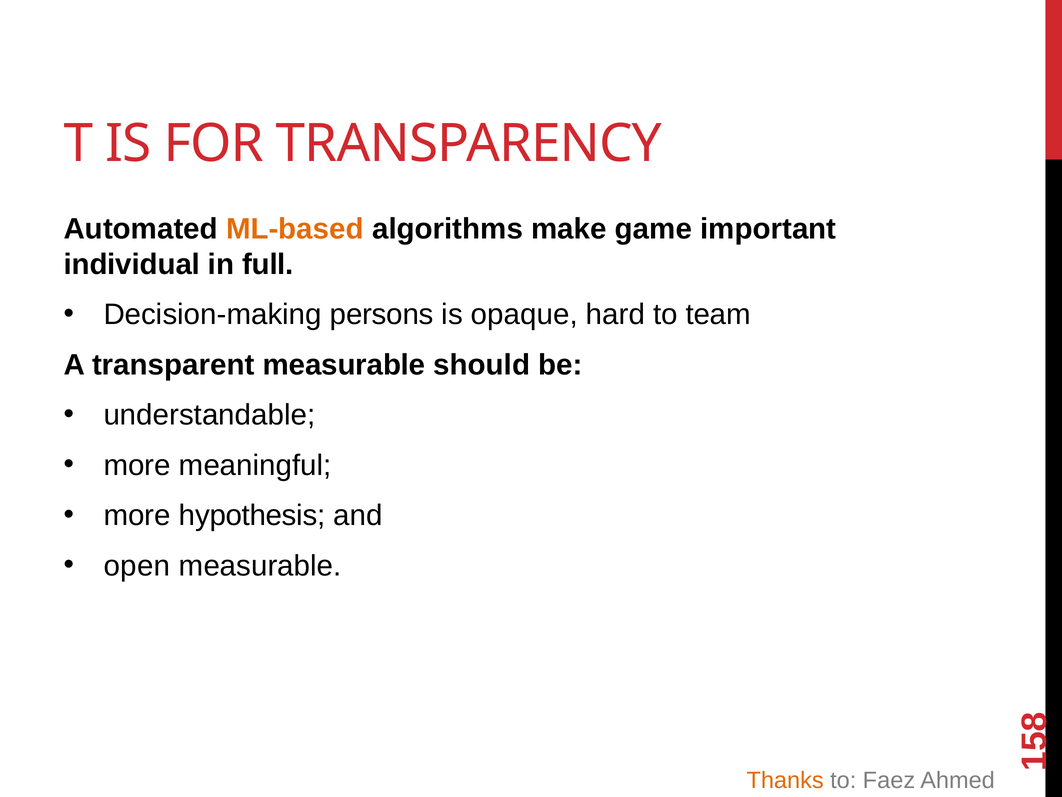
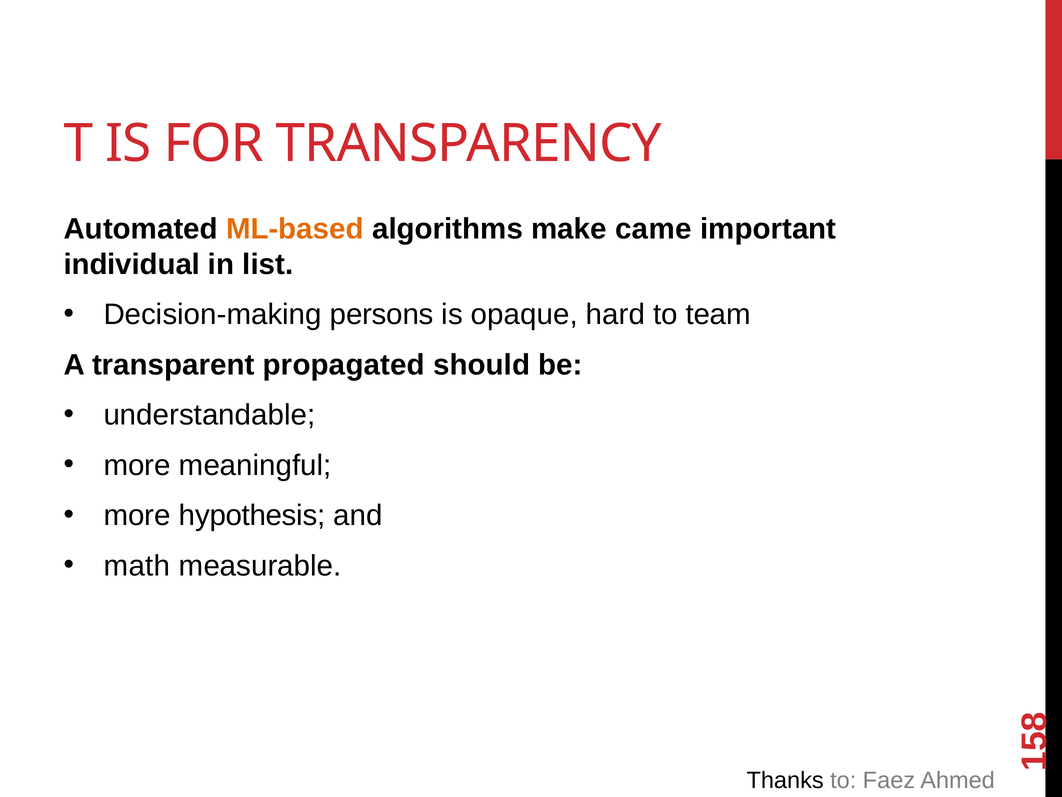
game: game -> came
full: full -> list
transparent measurable: measurable -> propagated
open: open -> math
Thanks colour: orange -> black
